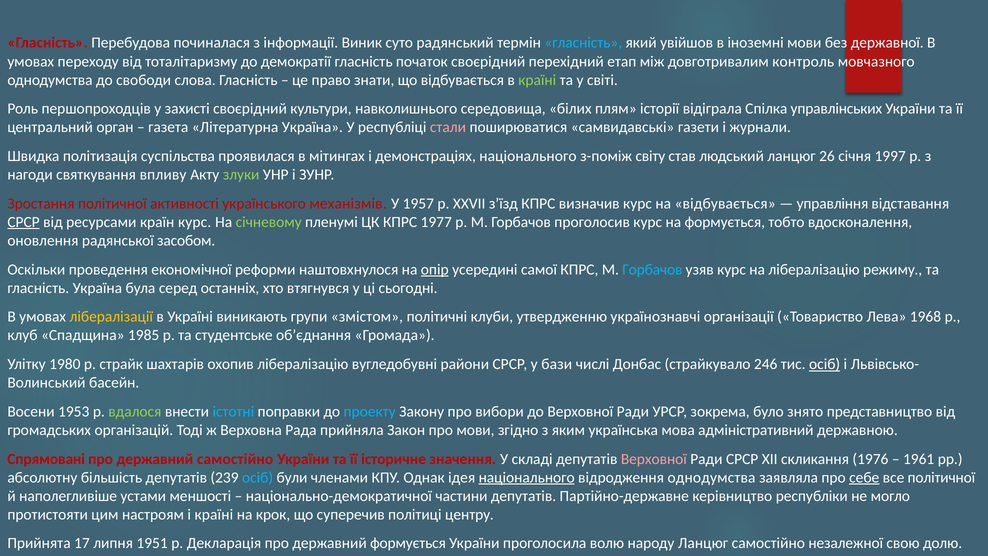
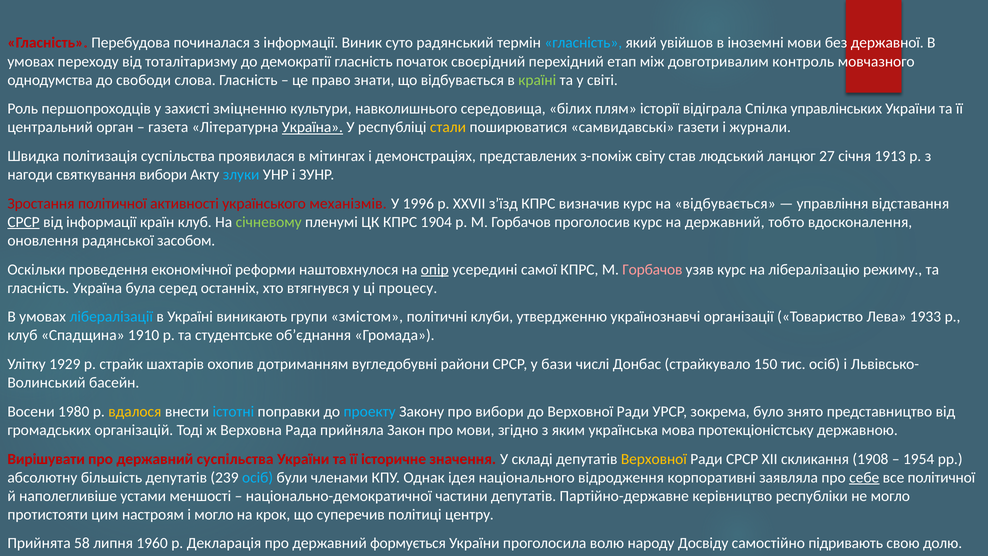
захисті своєрідний: своєрідний -> зміцненню
Україна at (312, 127) underline: none -> present
стали colour: pink -> yellow
демонстраціях національного: національного -> представлених
26: 26 -> 27
1997: 1997 -> 1913
святкування впливу: впливу -> вибори
злуки colour: light green -> light blue
1957: 1957 -> 1996
від ресурсами: ресурсами -> інформації
країн курс: курс -> клуб
1977: 1977 -> 1904
на формується: формується -> державний
Горбачов at (652, 269) colour: light blue -> pink
сьогодні: сьогодні -> процесу
лібералізації colour: yellow -> light blue
1968: 1968 -> 1933
1985: 1985 -> 1910
1980: 1980 -> 1929
охопив лібералізацію: лібералізацію -> дотриманням
246: 246 -> 150
осіб at (825, 364) underline: present -> none
1953: 1953 -> 1980
вдалося colour: light green -> yellow
адміністративний: адміністративний -> протекціоністську
Спрямовані: Спрямовані -> Вирішувати
державний самостійно: самостійно -> суспільства
Верховної at (654, 459) colour: pink -> yellow
1976: 1976 -> 1908
1961: 1961 -> 1954
національного at (527, 477) underline: present -> none
відродження однодумства: однодумства -> корпоративні
і країні: країні -> могло
17: 17 -> 58
1951: 1951 -> 1960
народу Ланцюг: Ланцюг -> Досвіду
незалежної: незалежної -> підривають
